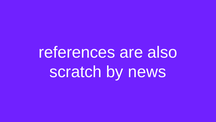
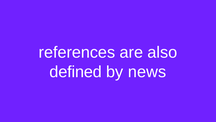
scratch: scratch -> defined
